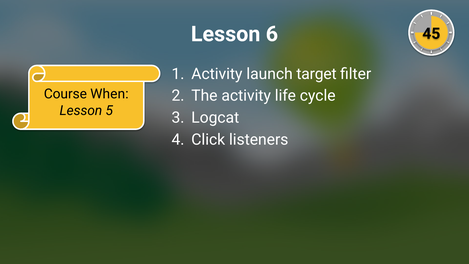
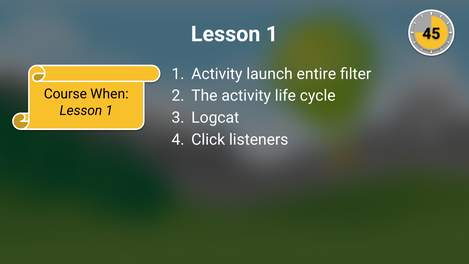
6 at (272, 34): 6 -> 1
target: target -> entire
5 at (109, 110): 5 -> 1
